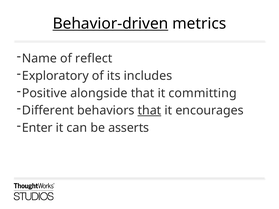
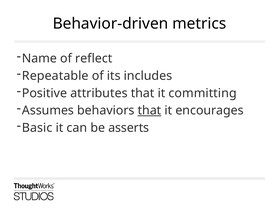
Behavior-driven underline: present -> none
Exploratory: Exploratory -> Repeatable
alongside: alongside -> attributes
Different: Different -> Assumes
Enter: Enter -> Basic
